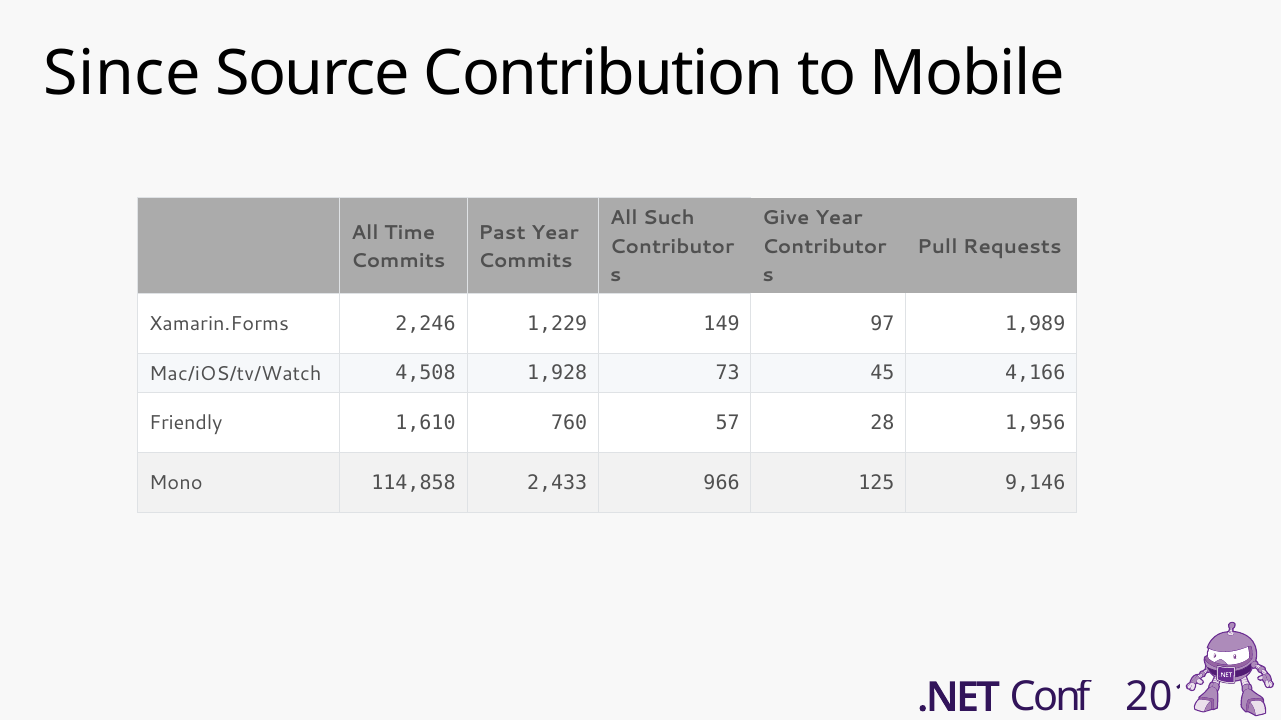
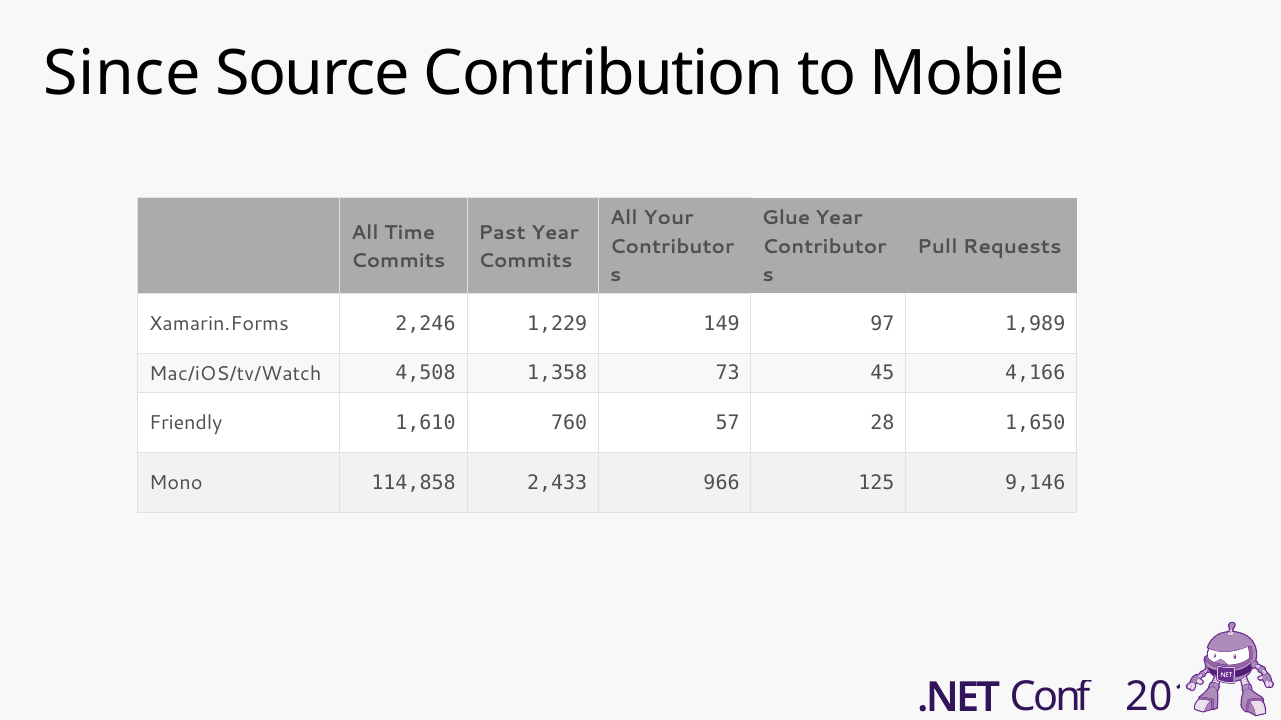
Such: Such -> Your
Give: Give -> Glue
1,928: 1,928 -> 1,358
1,956: 1,956 -> 1,650
